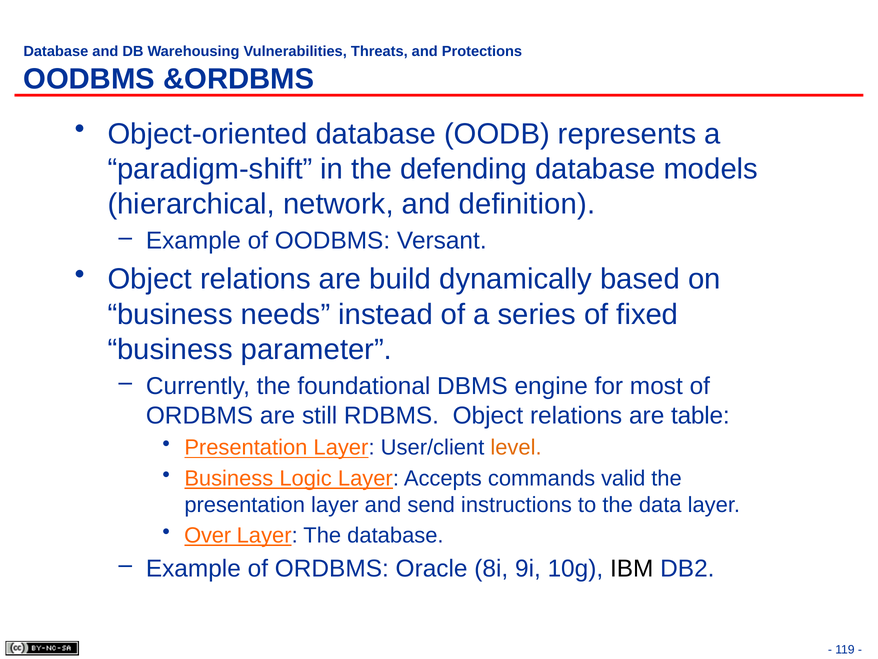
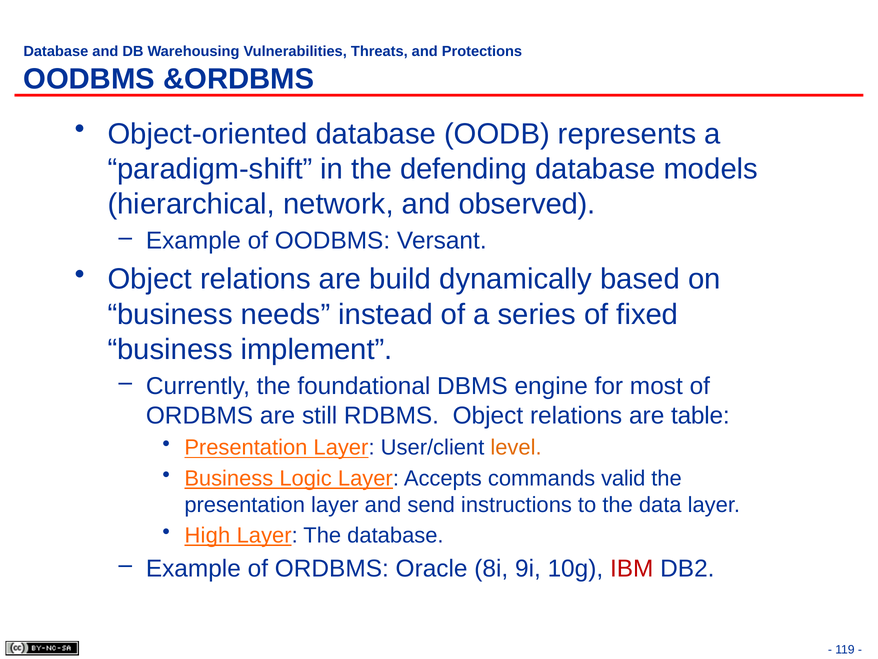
definition: definition -> observed
parameter: parameter -> implement
Over: Over -> High
IBM colour: black -> red
